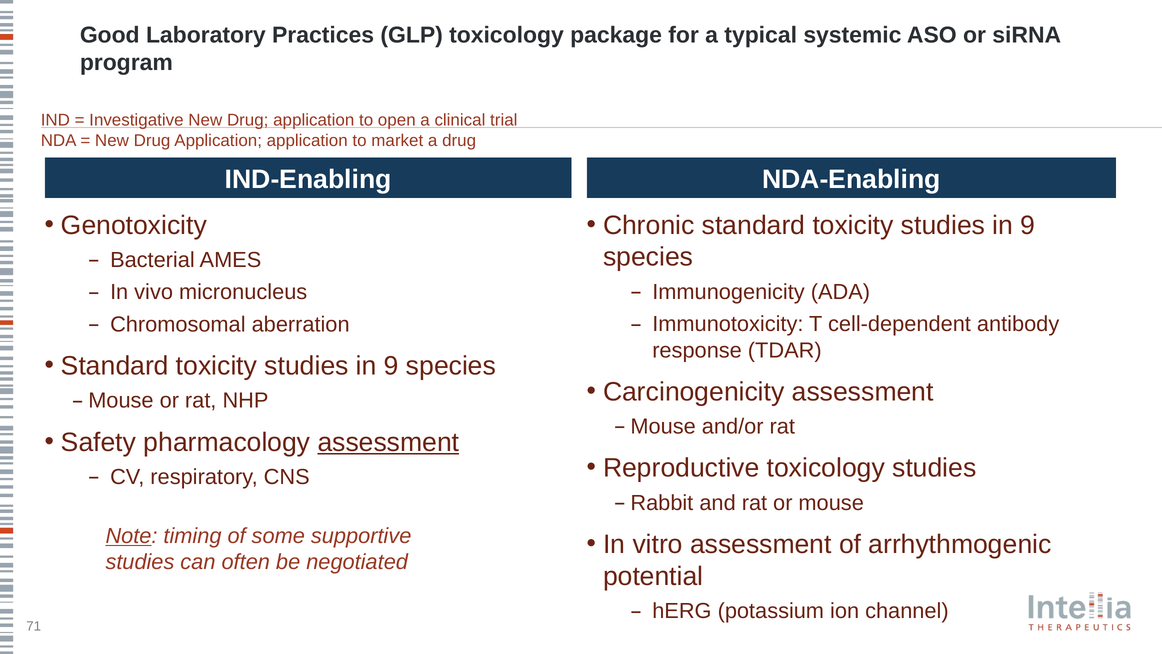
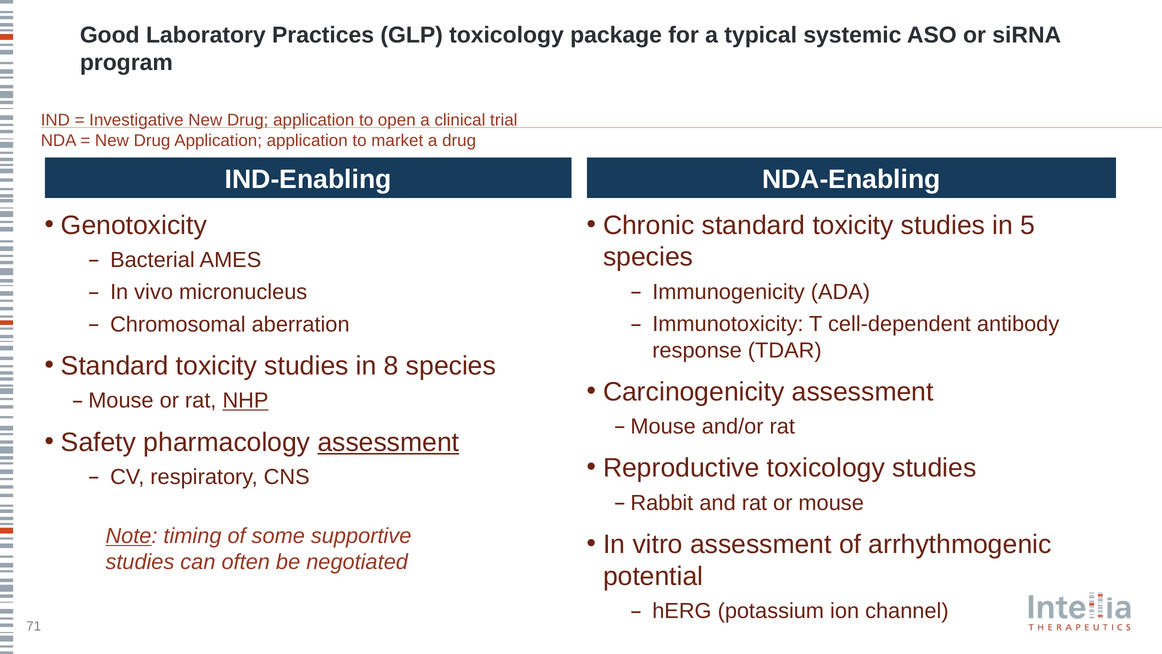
9 at (1028, 225): 9 -> 5
9 at (391, 366): 9 -> 8
NHP underline: none -> present
